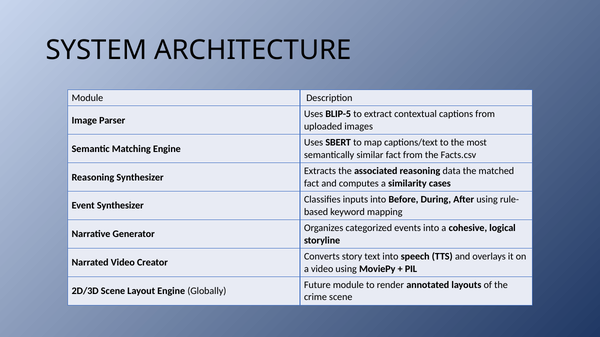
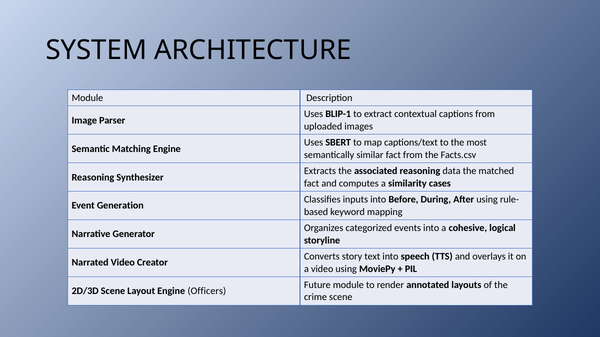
BLIP-5: BLIP-5 -> BLIP-1
Event Synthesizer: Synthesizer -> Generation
Globally: Globally -> Officers
